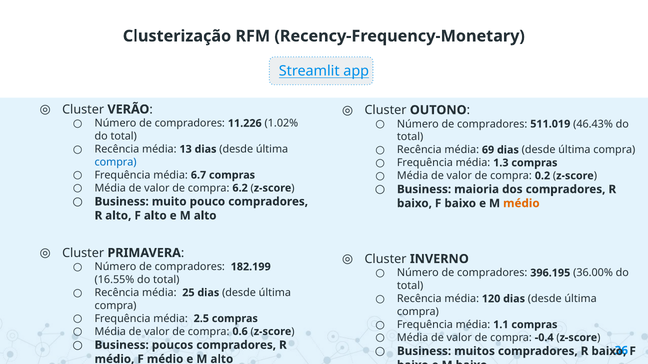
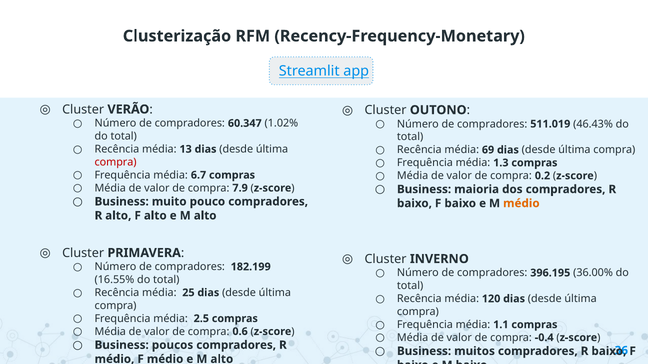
11.226: 11.226 -> 60.347
compra at (116, 162) colour: blue -> red
6.2: 6.2 -> 7.9
